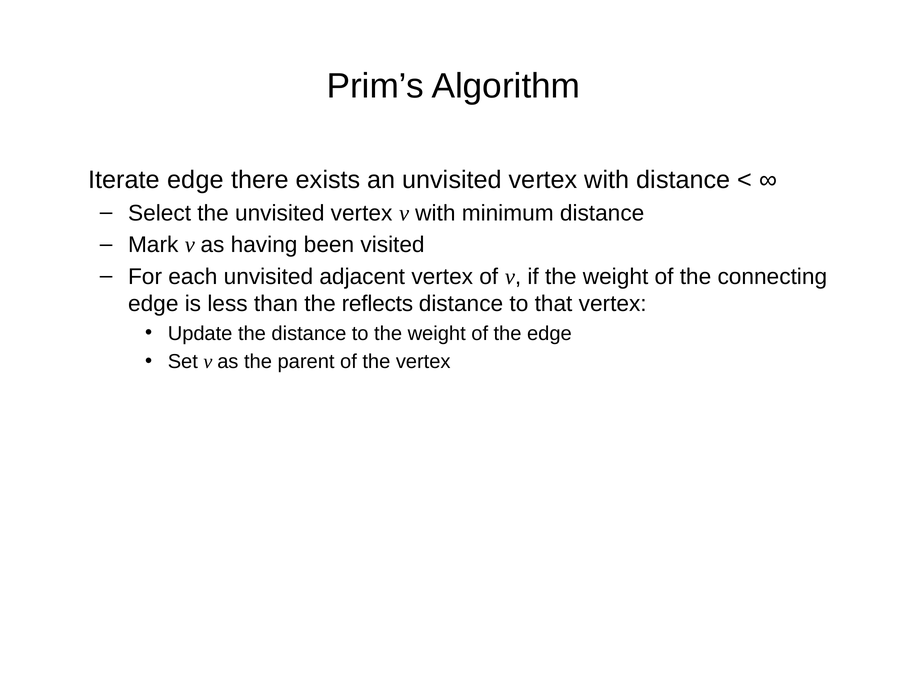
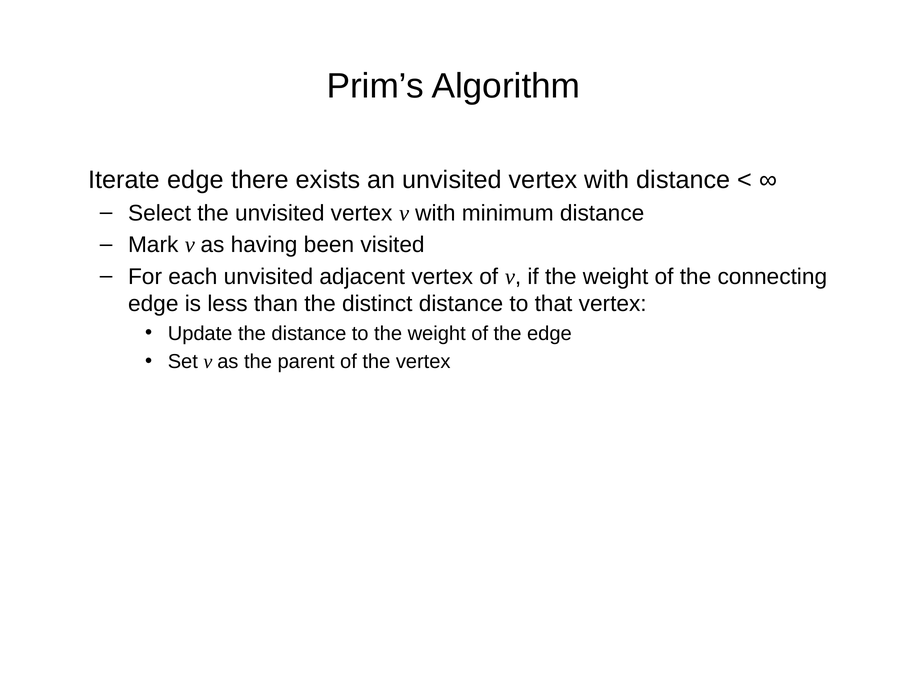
reflects: reflects -> distinct
